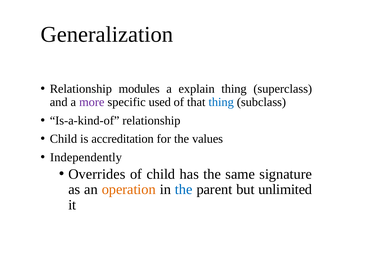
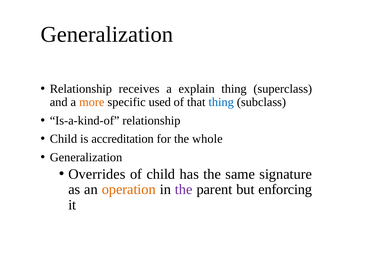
modules: modules -> receives
more colour: purple -> orange
values: values -> whole
Independently at (86, 158): Independently -> Generalization
the at (184, 190) colour: blue -> purple
unlimited: unlimited -> enforcing
